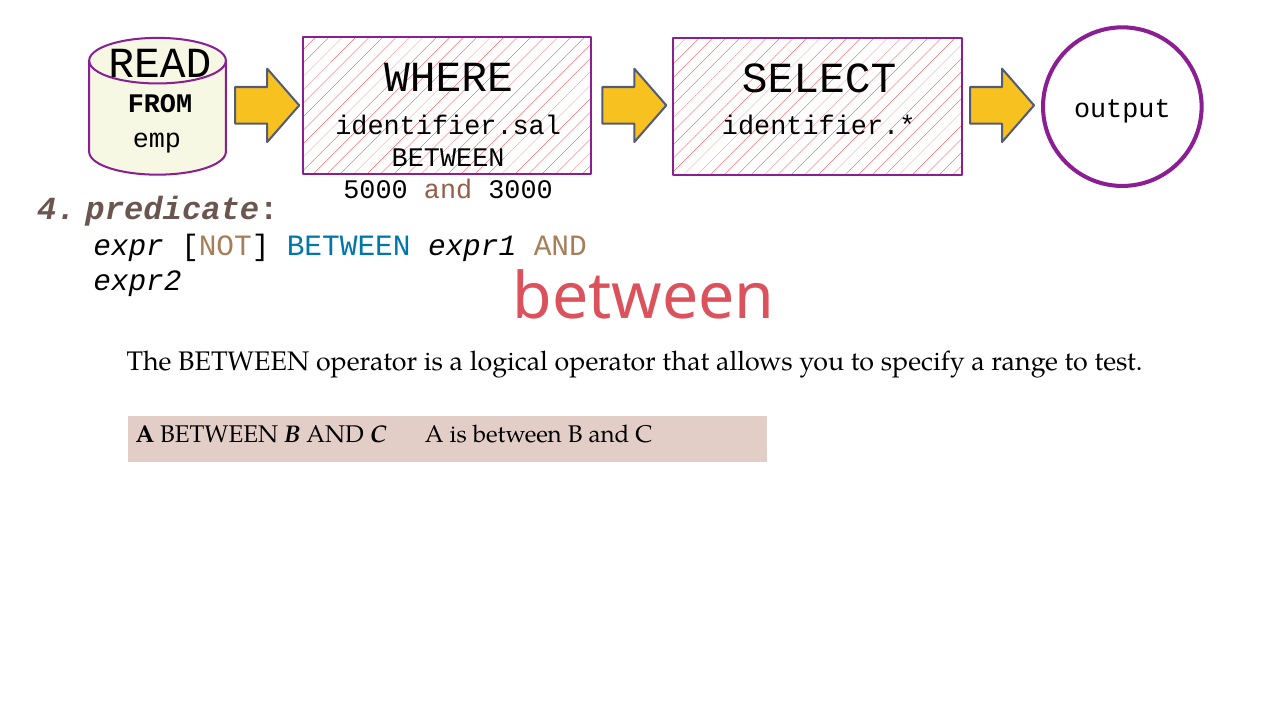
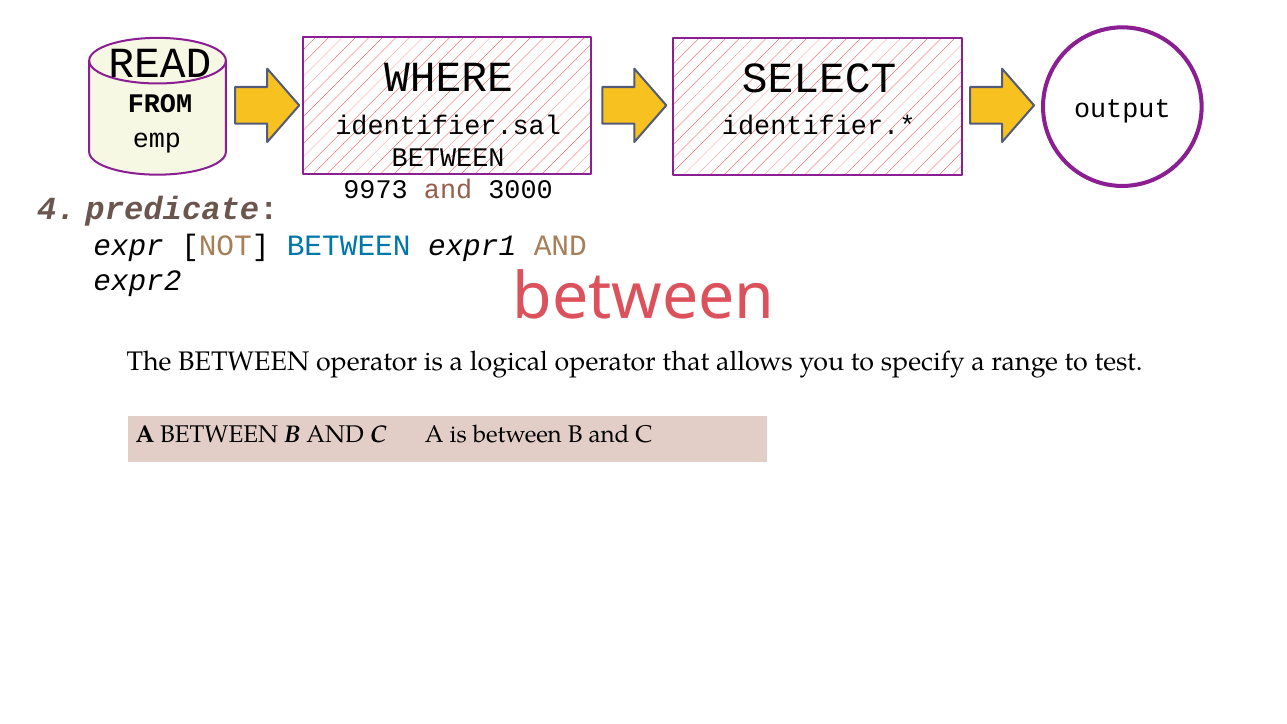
5000: 5000 -> 9973
